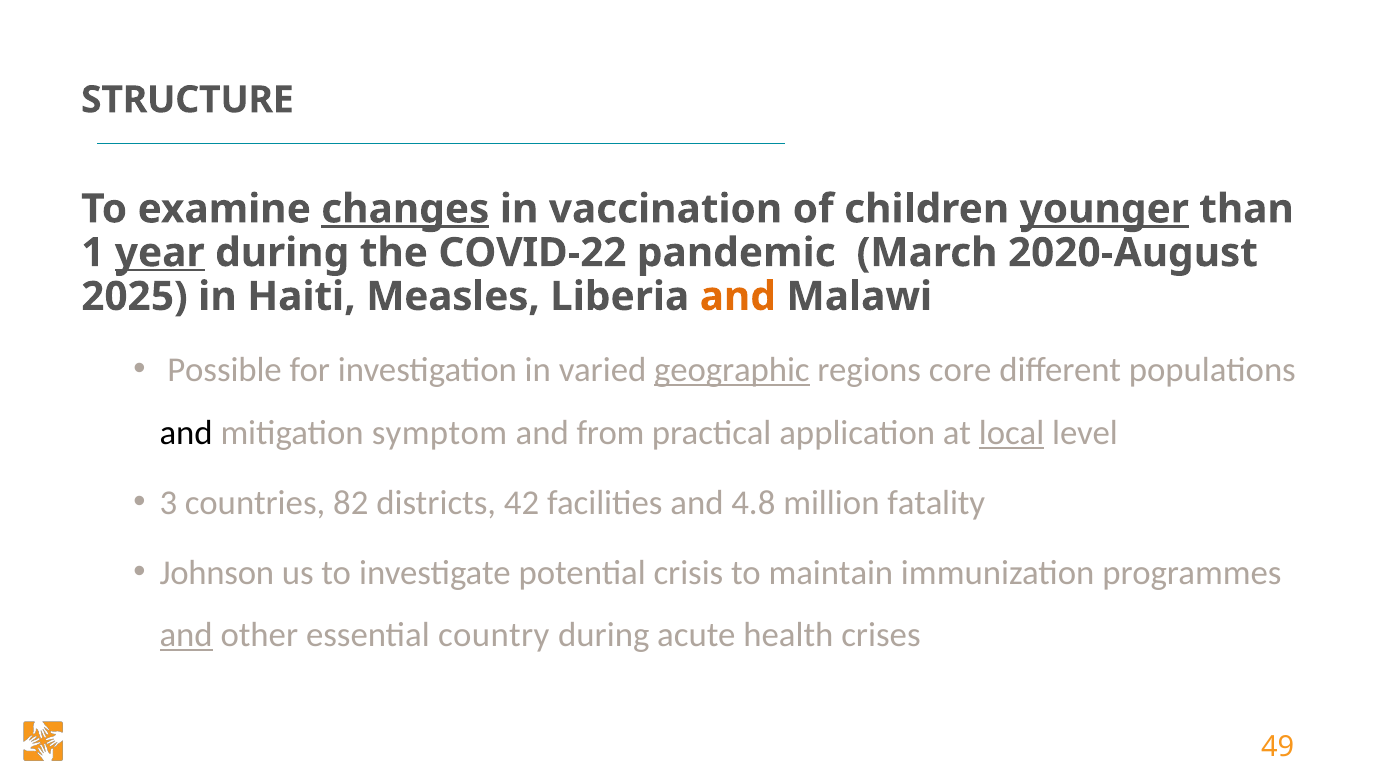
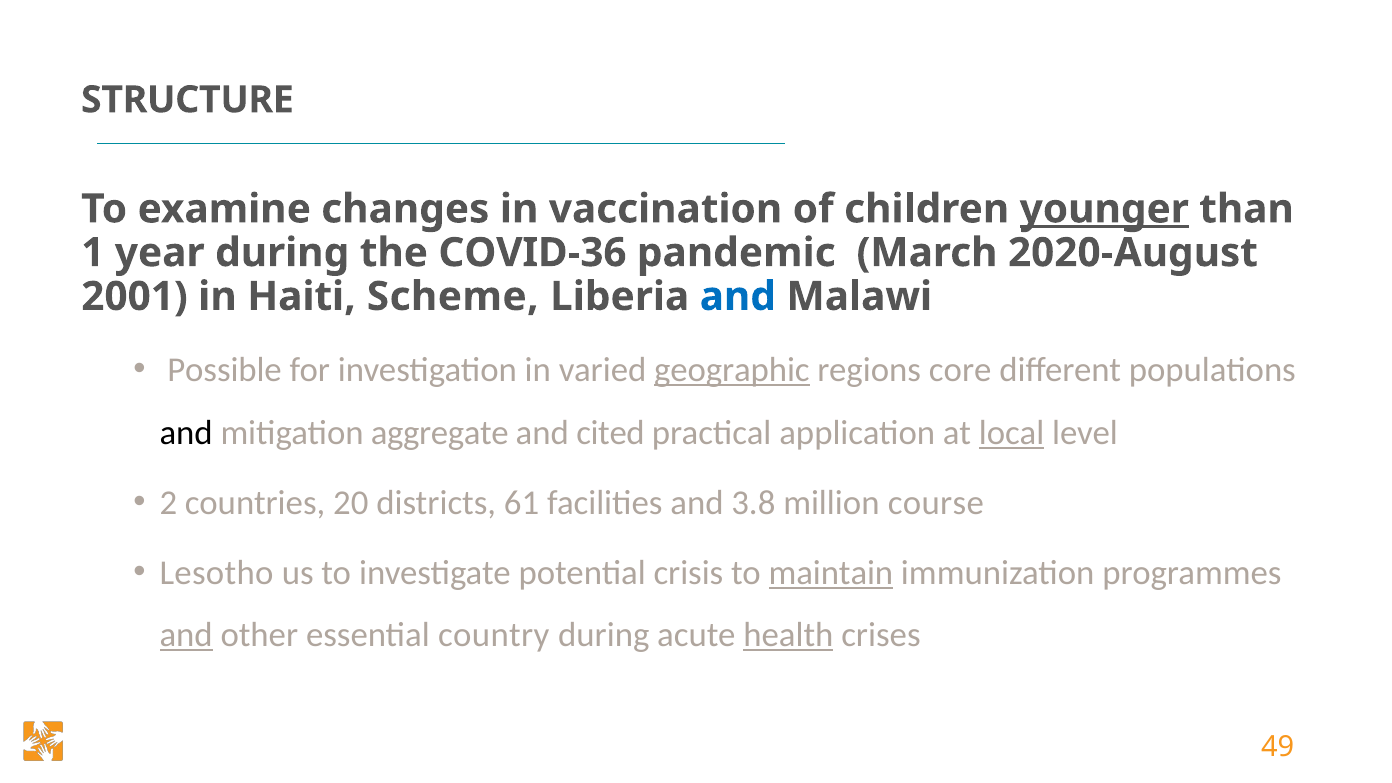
changes underline: present -> none
year underline: present -> none
COVID-22: COVID-22 -> COVID-36
2025: 2025 -> 2001
Measles: Measles -> Scheme
and at (738, 297) colour: orange -> blue
symptom: symptom -> aggregate
from: from -> cited
3: 3 -> 2
82: 82 -> 20
42: 42 -> 61
4.8: 4.8 -> 3.8
fatality: fatality -> course
Johnson: Johnson -> Lesotho
maintain underline: none -> present
health underline: none -> present
